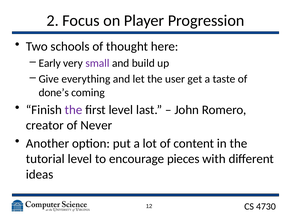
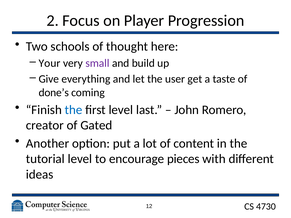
Early: Early -> Your
the at (74, 110) colour: purple -> blue
Never: Never -> Gated
